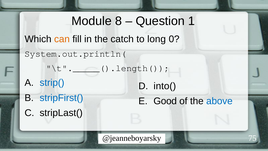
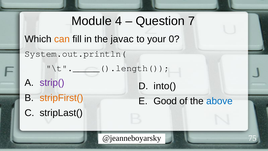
8: 8 -> 4
1: 1 -> 7
catch: catch -> javac
long: long -> your
strip( colour: blue -> purple
stripFirst( colour: blue -> orange
